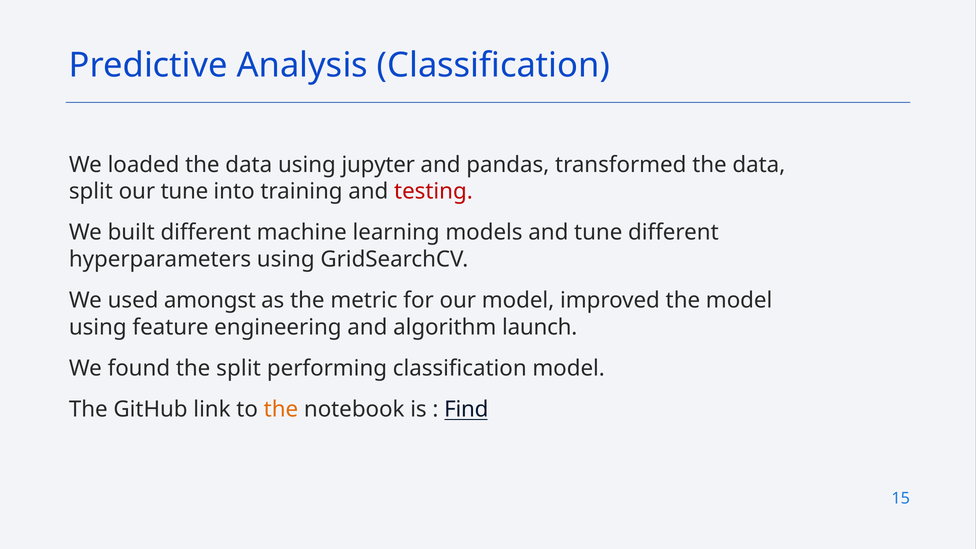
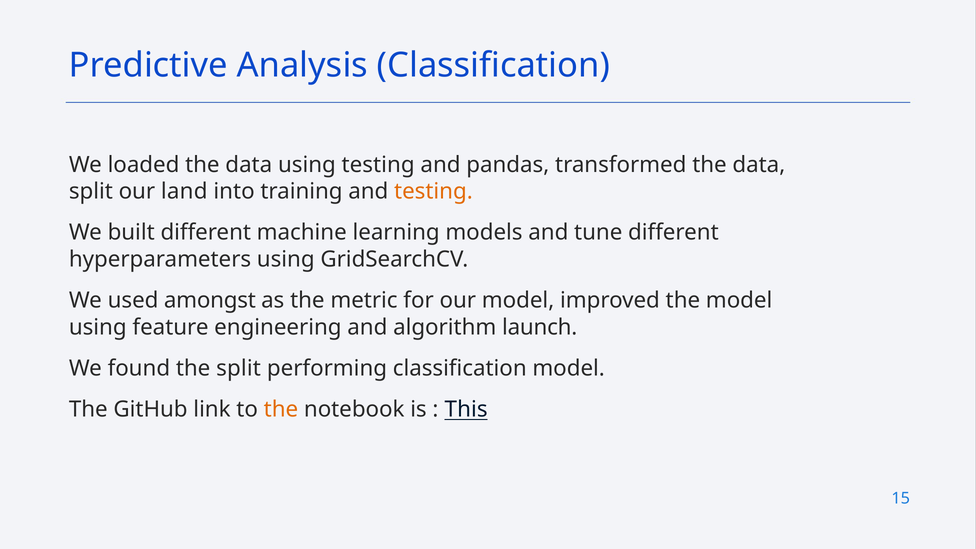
using jupyter: jupyter -> testing
our tune: tune -> land
testing at (433, 192) colour: red -> orange
Find: Find -> This
